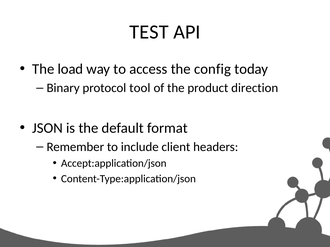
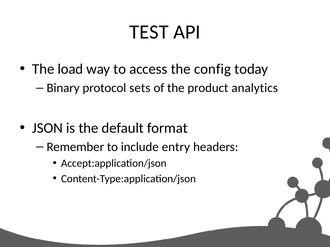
tool: tool -> sets
direction: direction -> analytics
client: client -> entry
